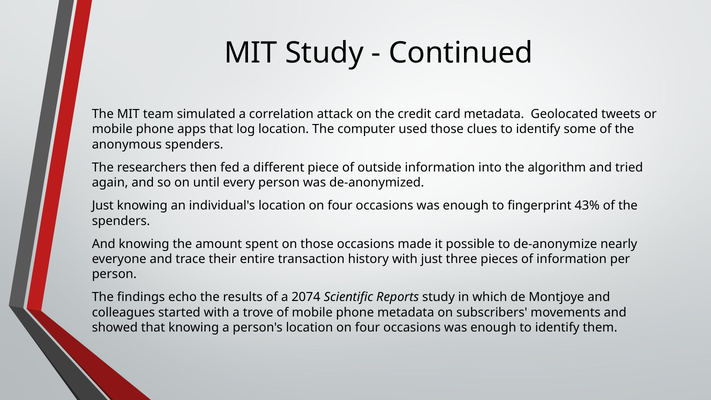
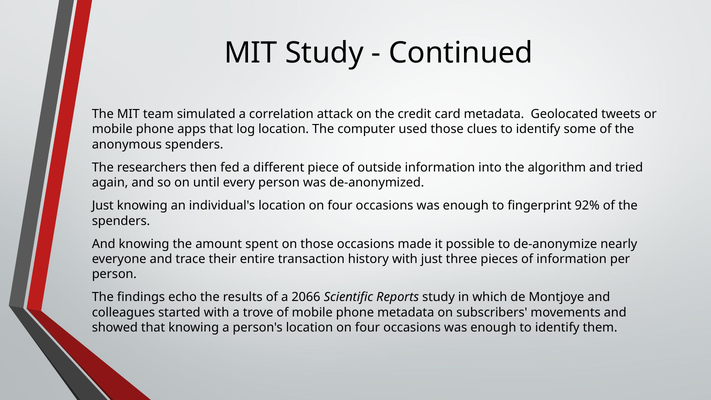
43%: 43% -> 92%
2074: 2074 -> 2066
